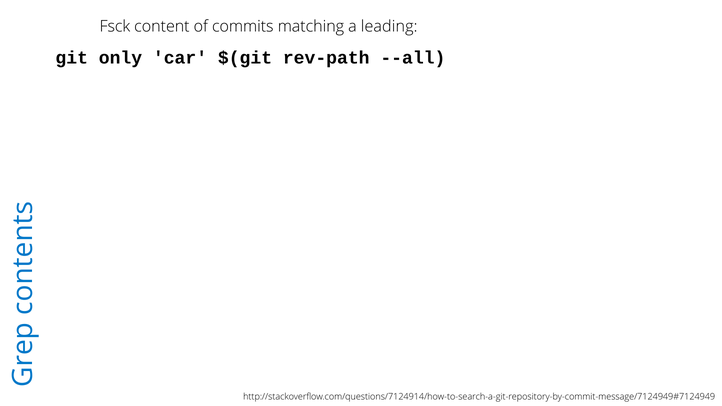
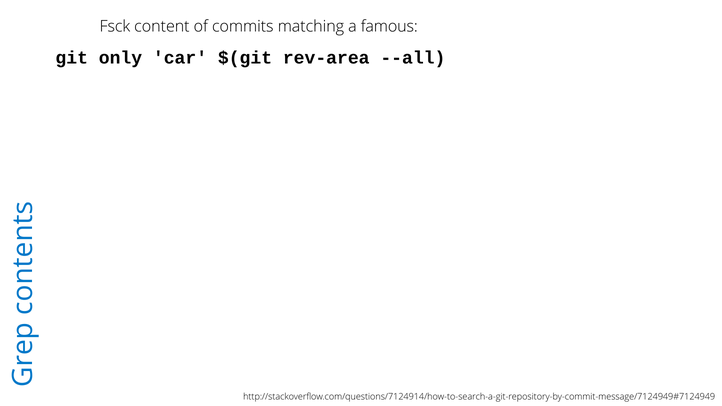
leading: leading -> famous
rev-path: rev-path -> rev-area
